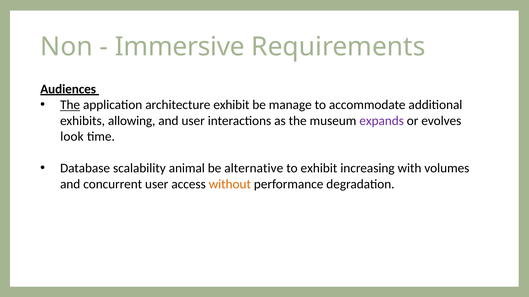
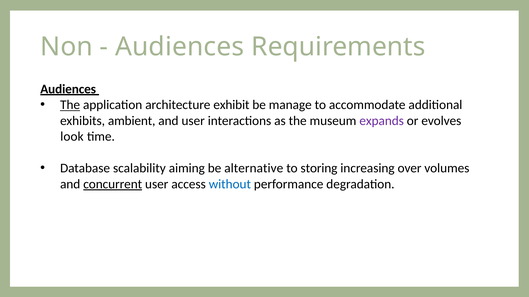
Immersive at (180, 47): Immersive -> Audiences
allowing: allowing -> ambient
animal: animal -> aiming
to exhibit: exhibit -> storing
with: with -> over
concurrent underline: none -> present
without colour: orange -> blue
